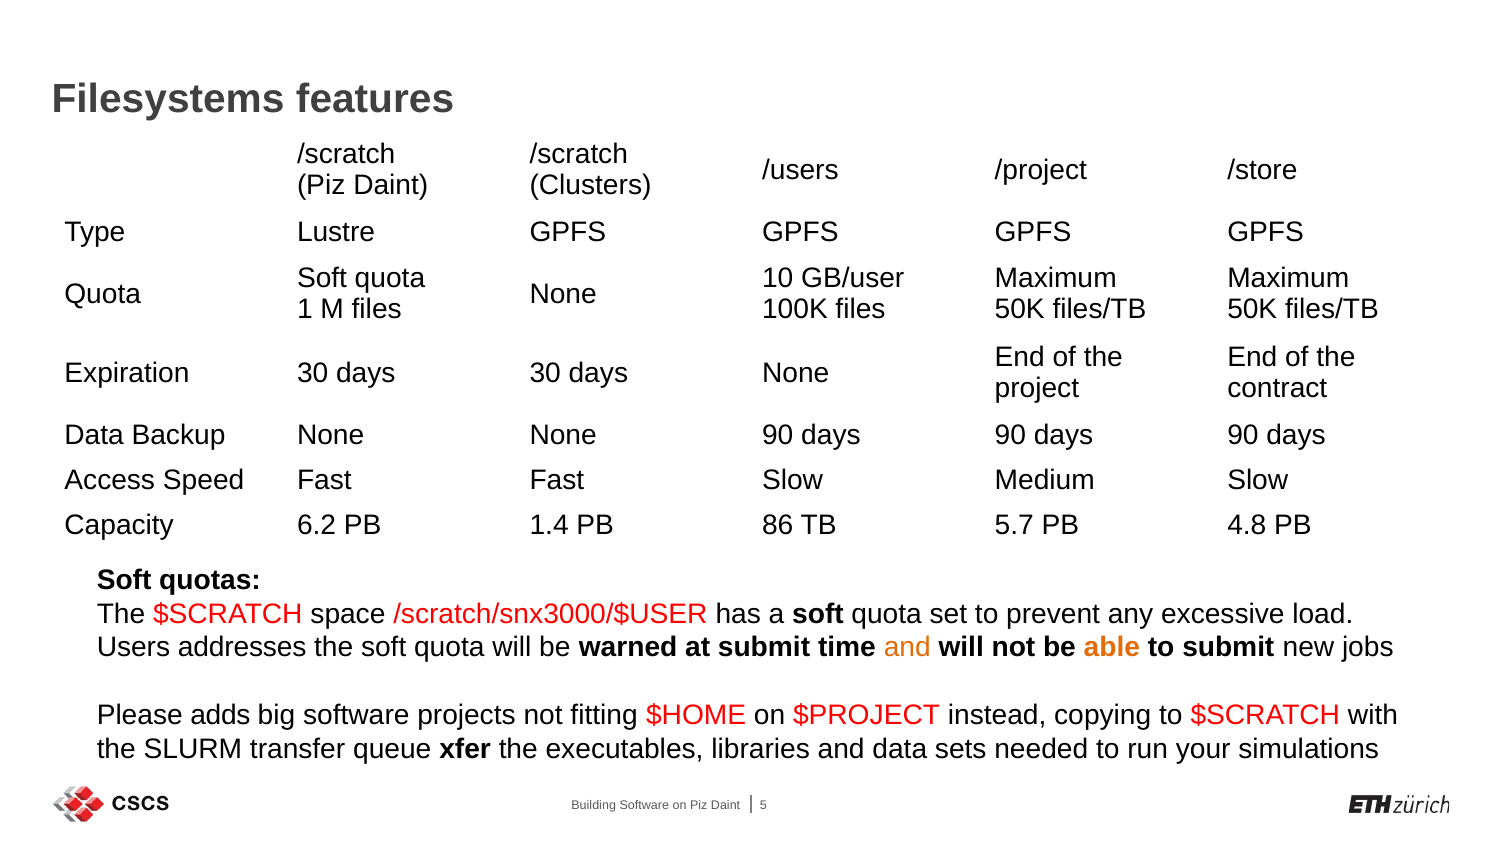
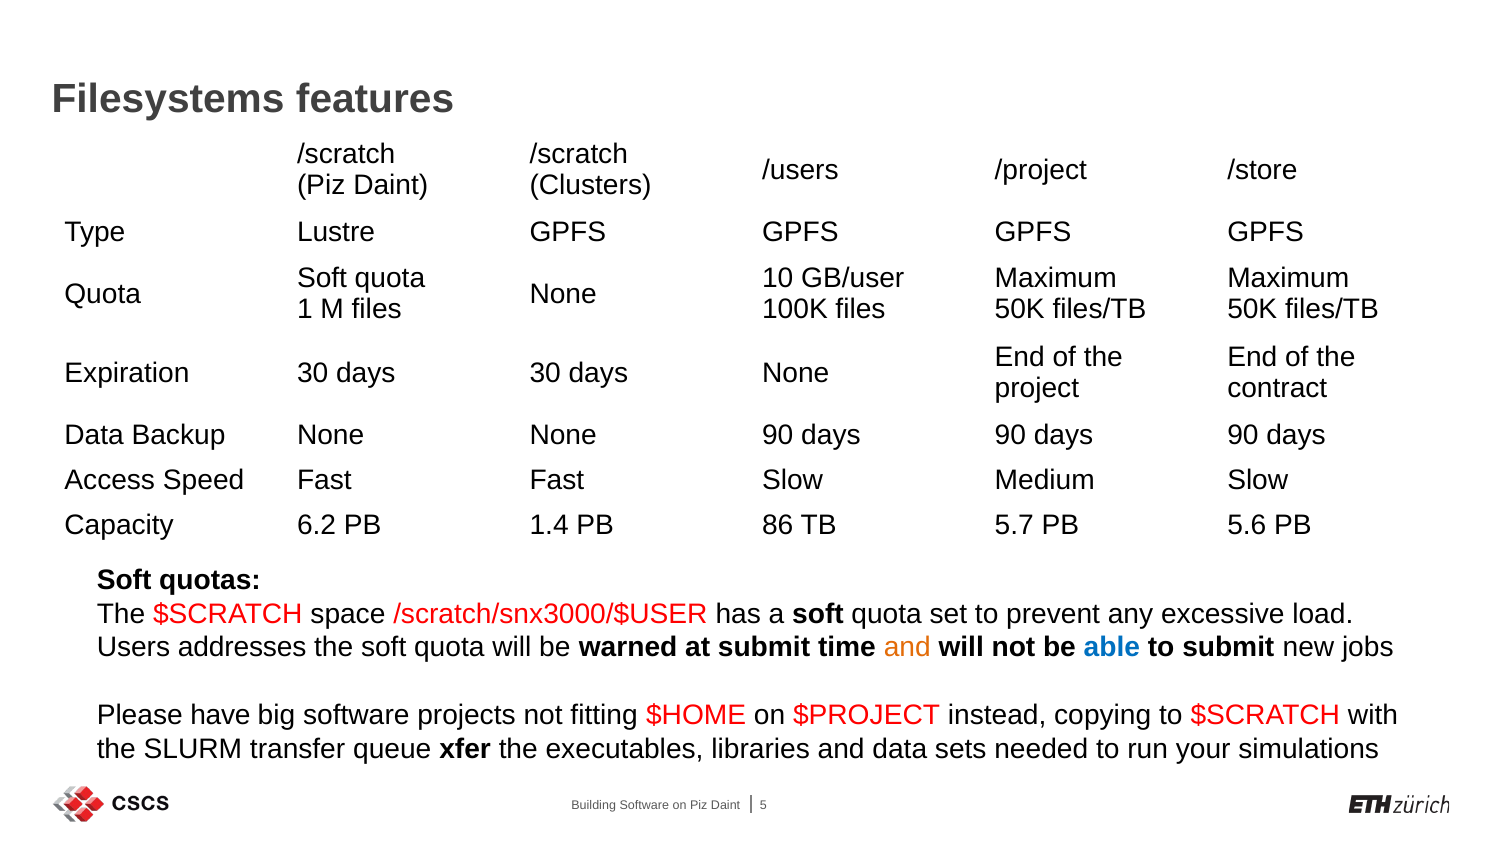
4.8: 4.8 -> 5.6
able colour: orange -> blue
adds: adds -> have
